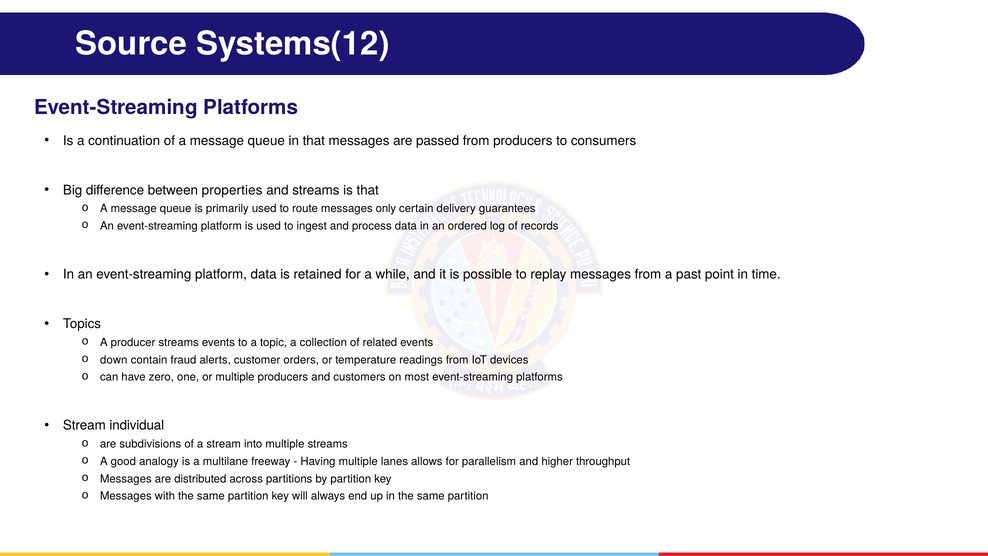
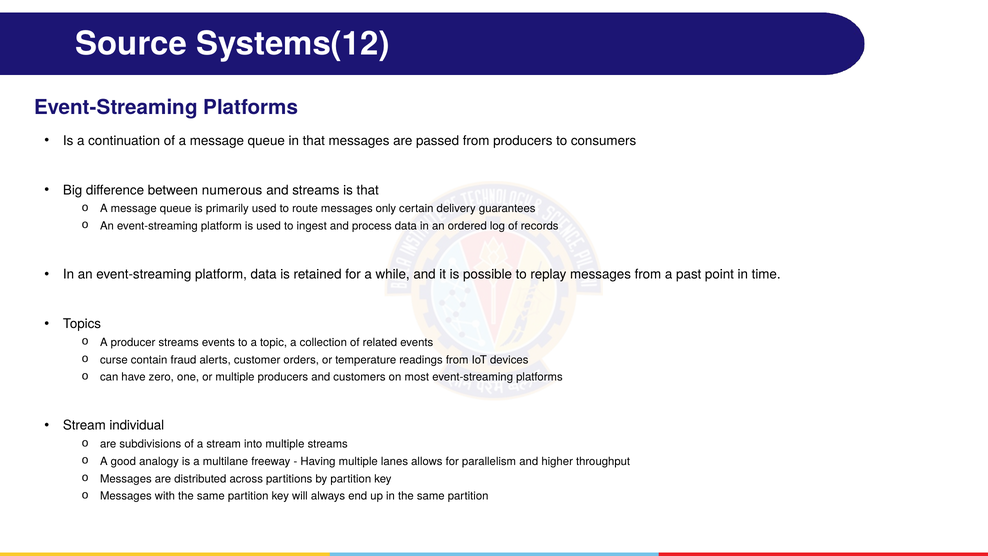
properties: properties -> numerous
down: down -> curse
